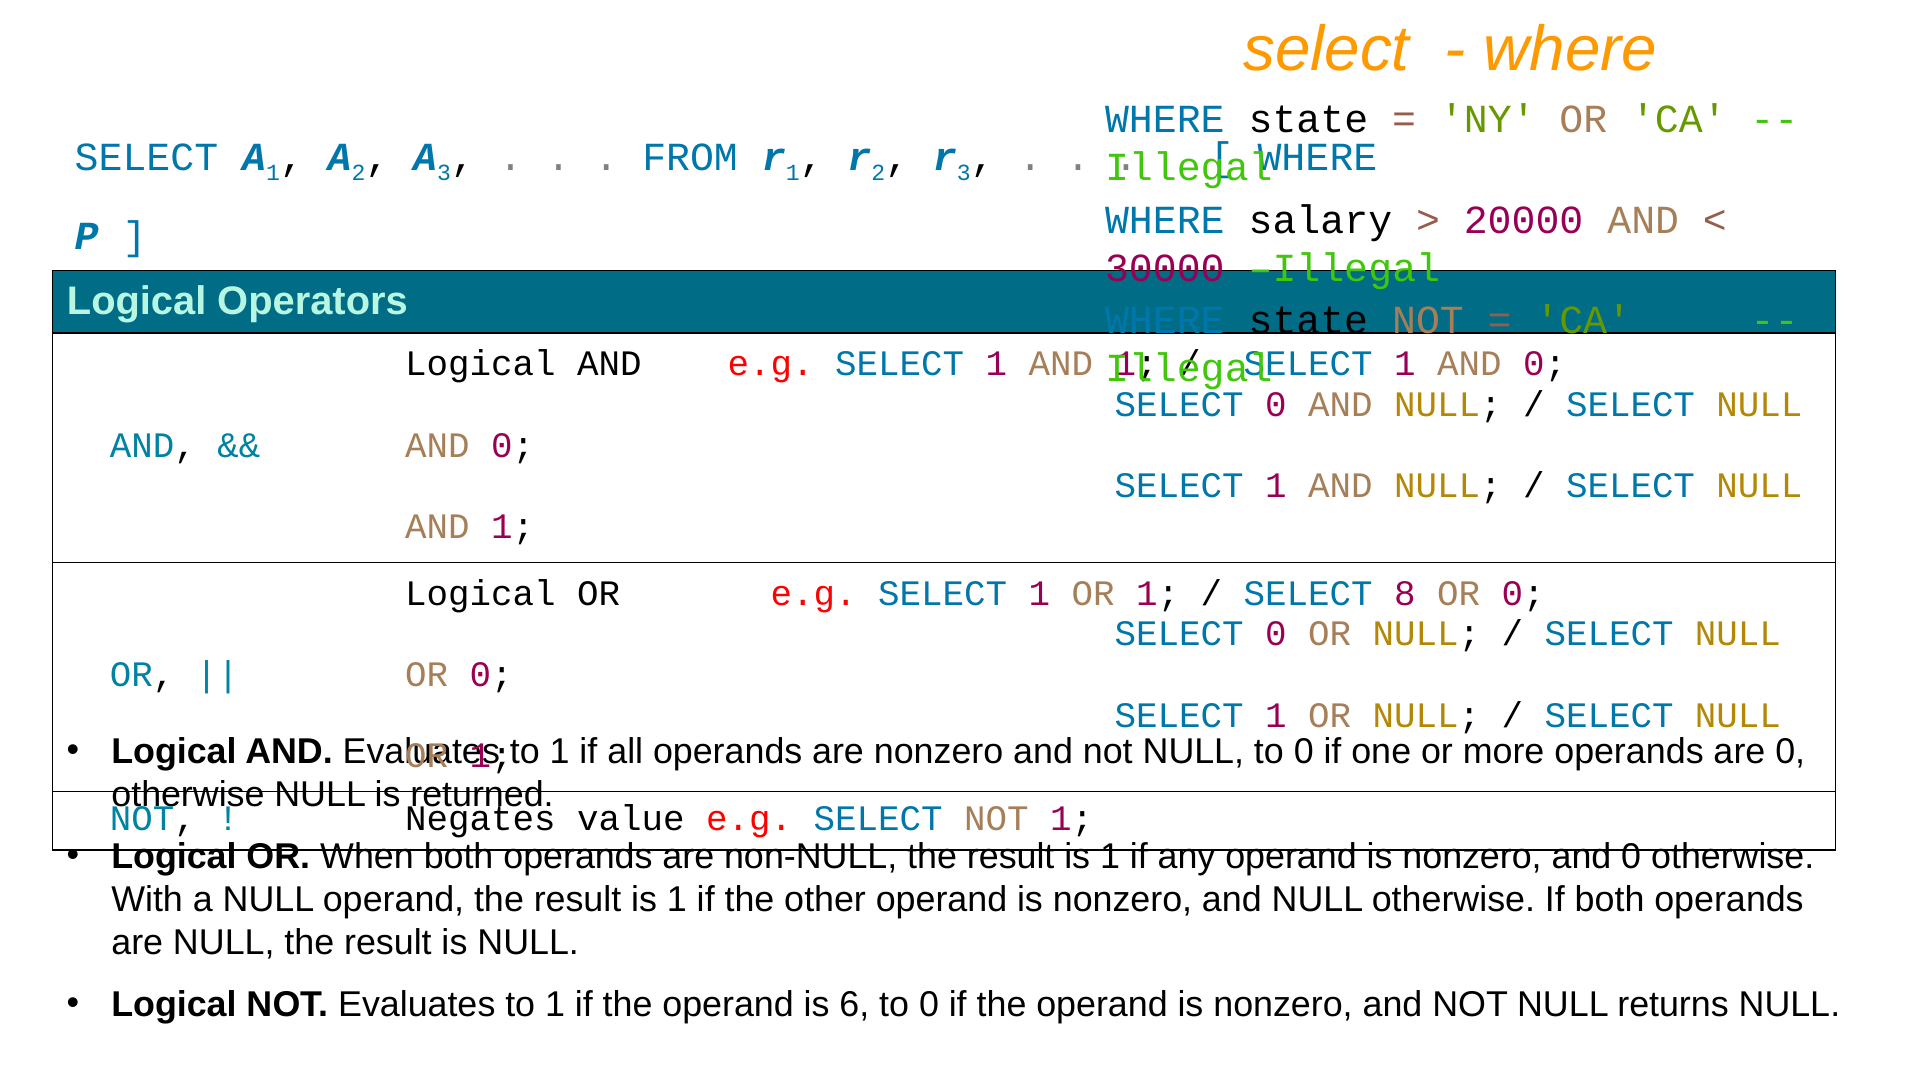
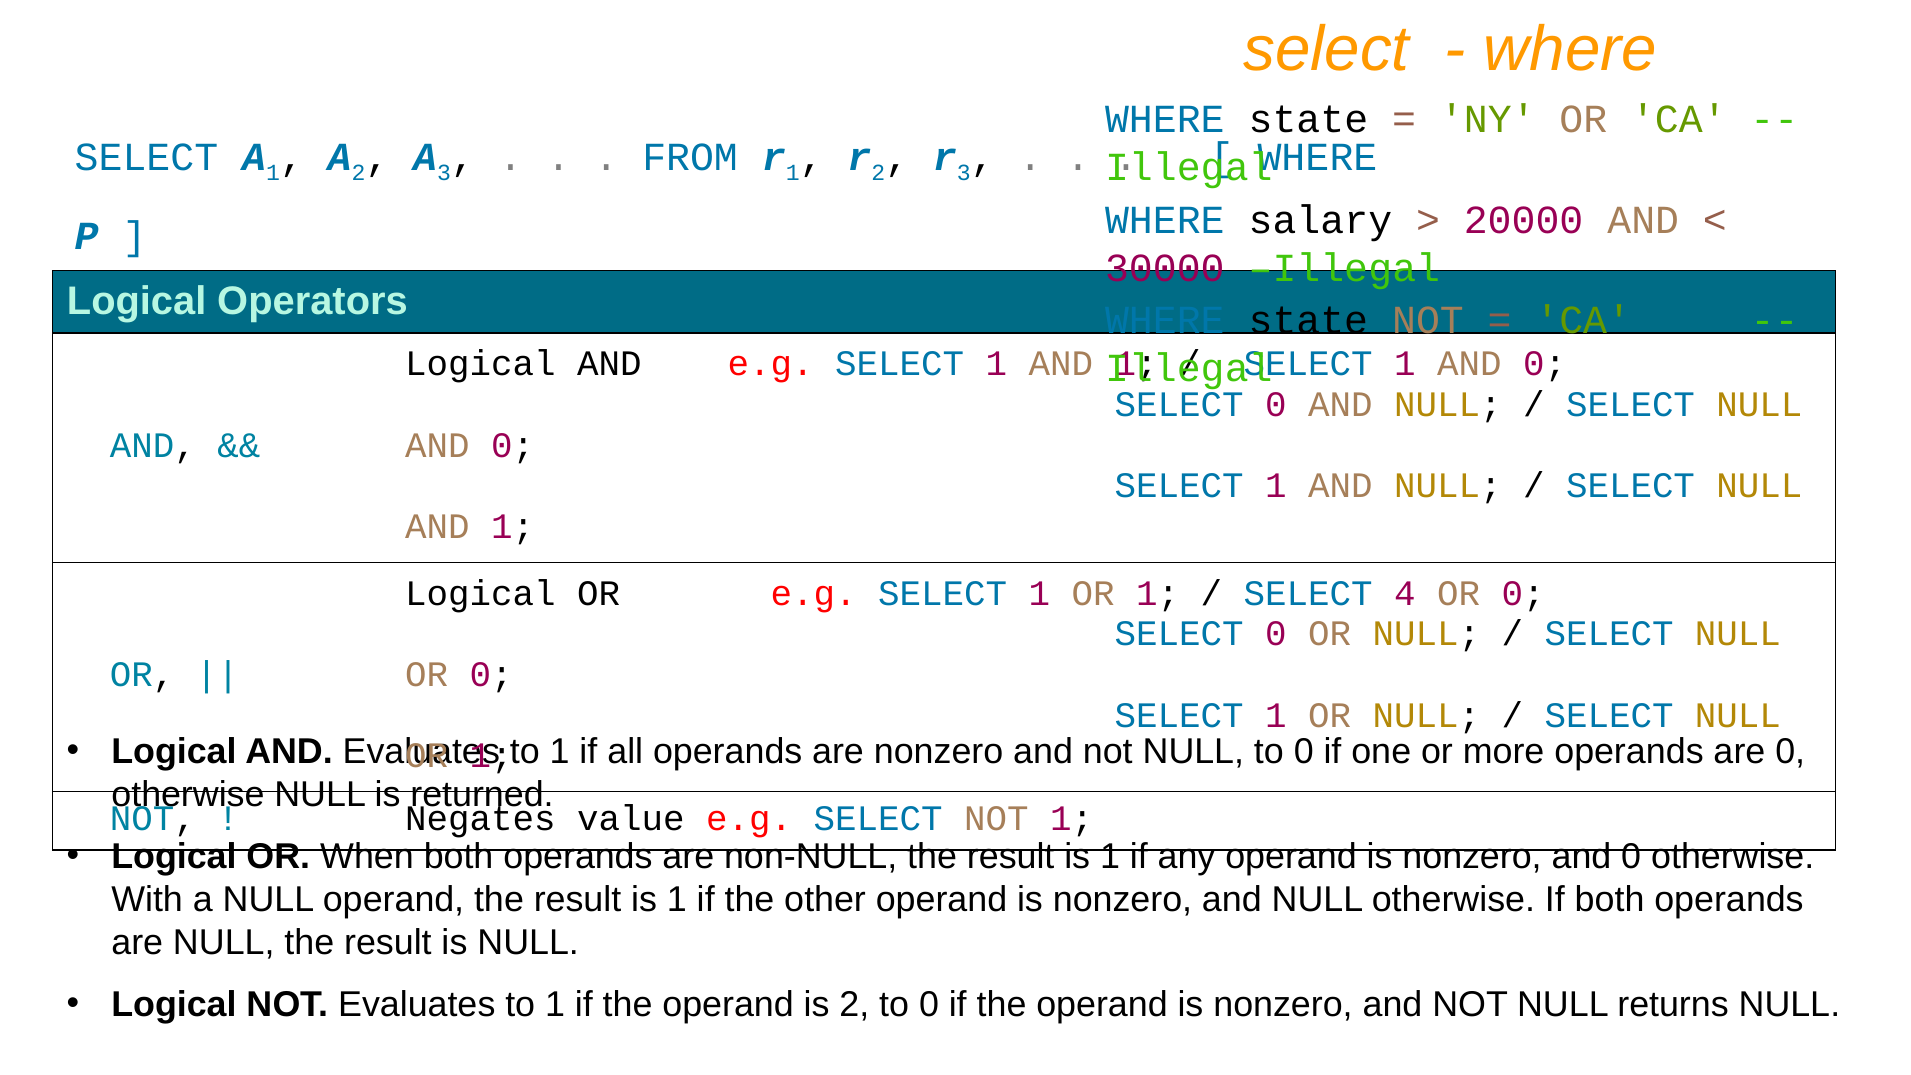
8: 8 -> 4
is 6: 6 -> 2
